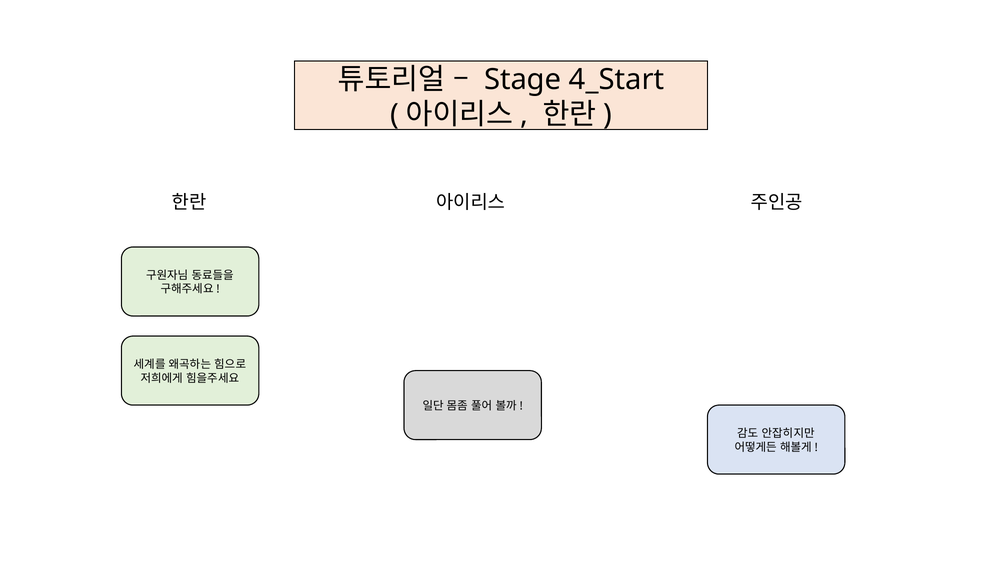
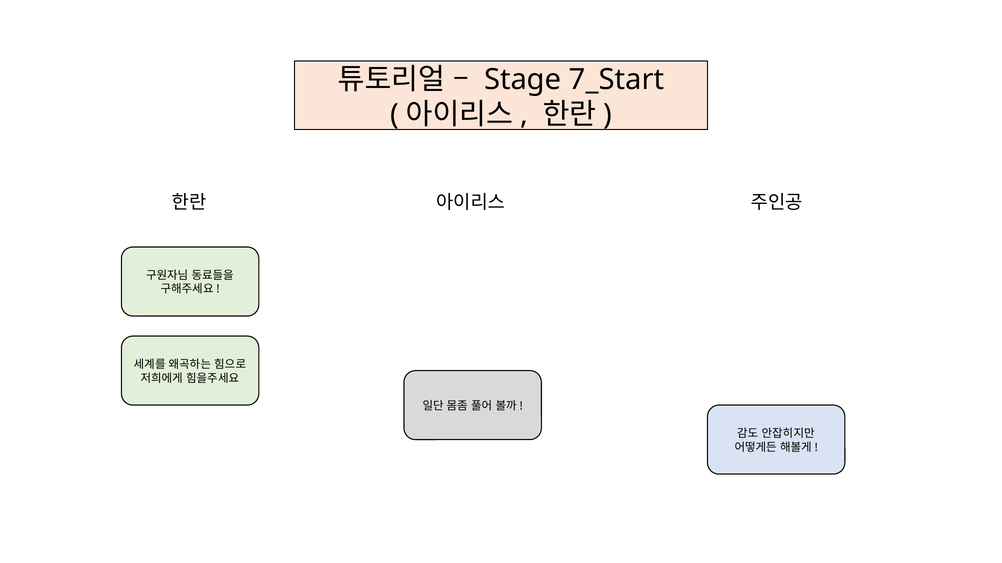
4_Start: 4_Start -> 7_Start
